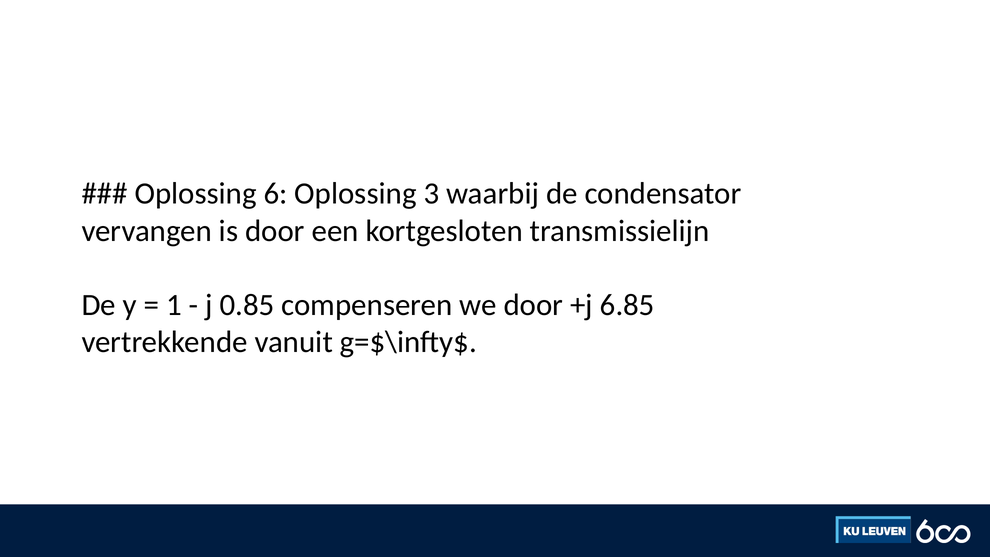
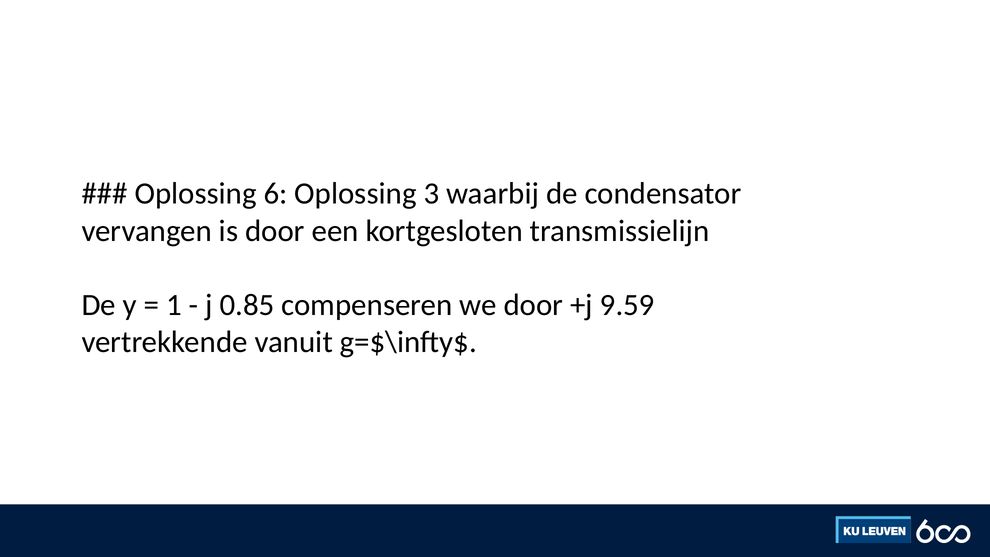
6.85: 6.85 -> 9.59
